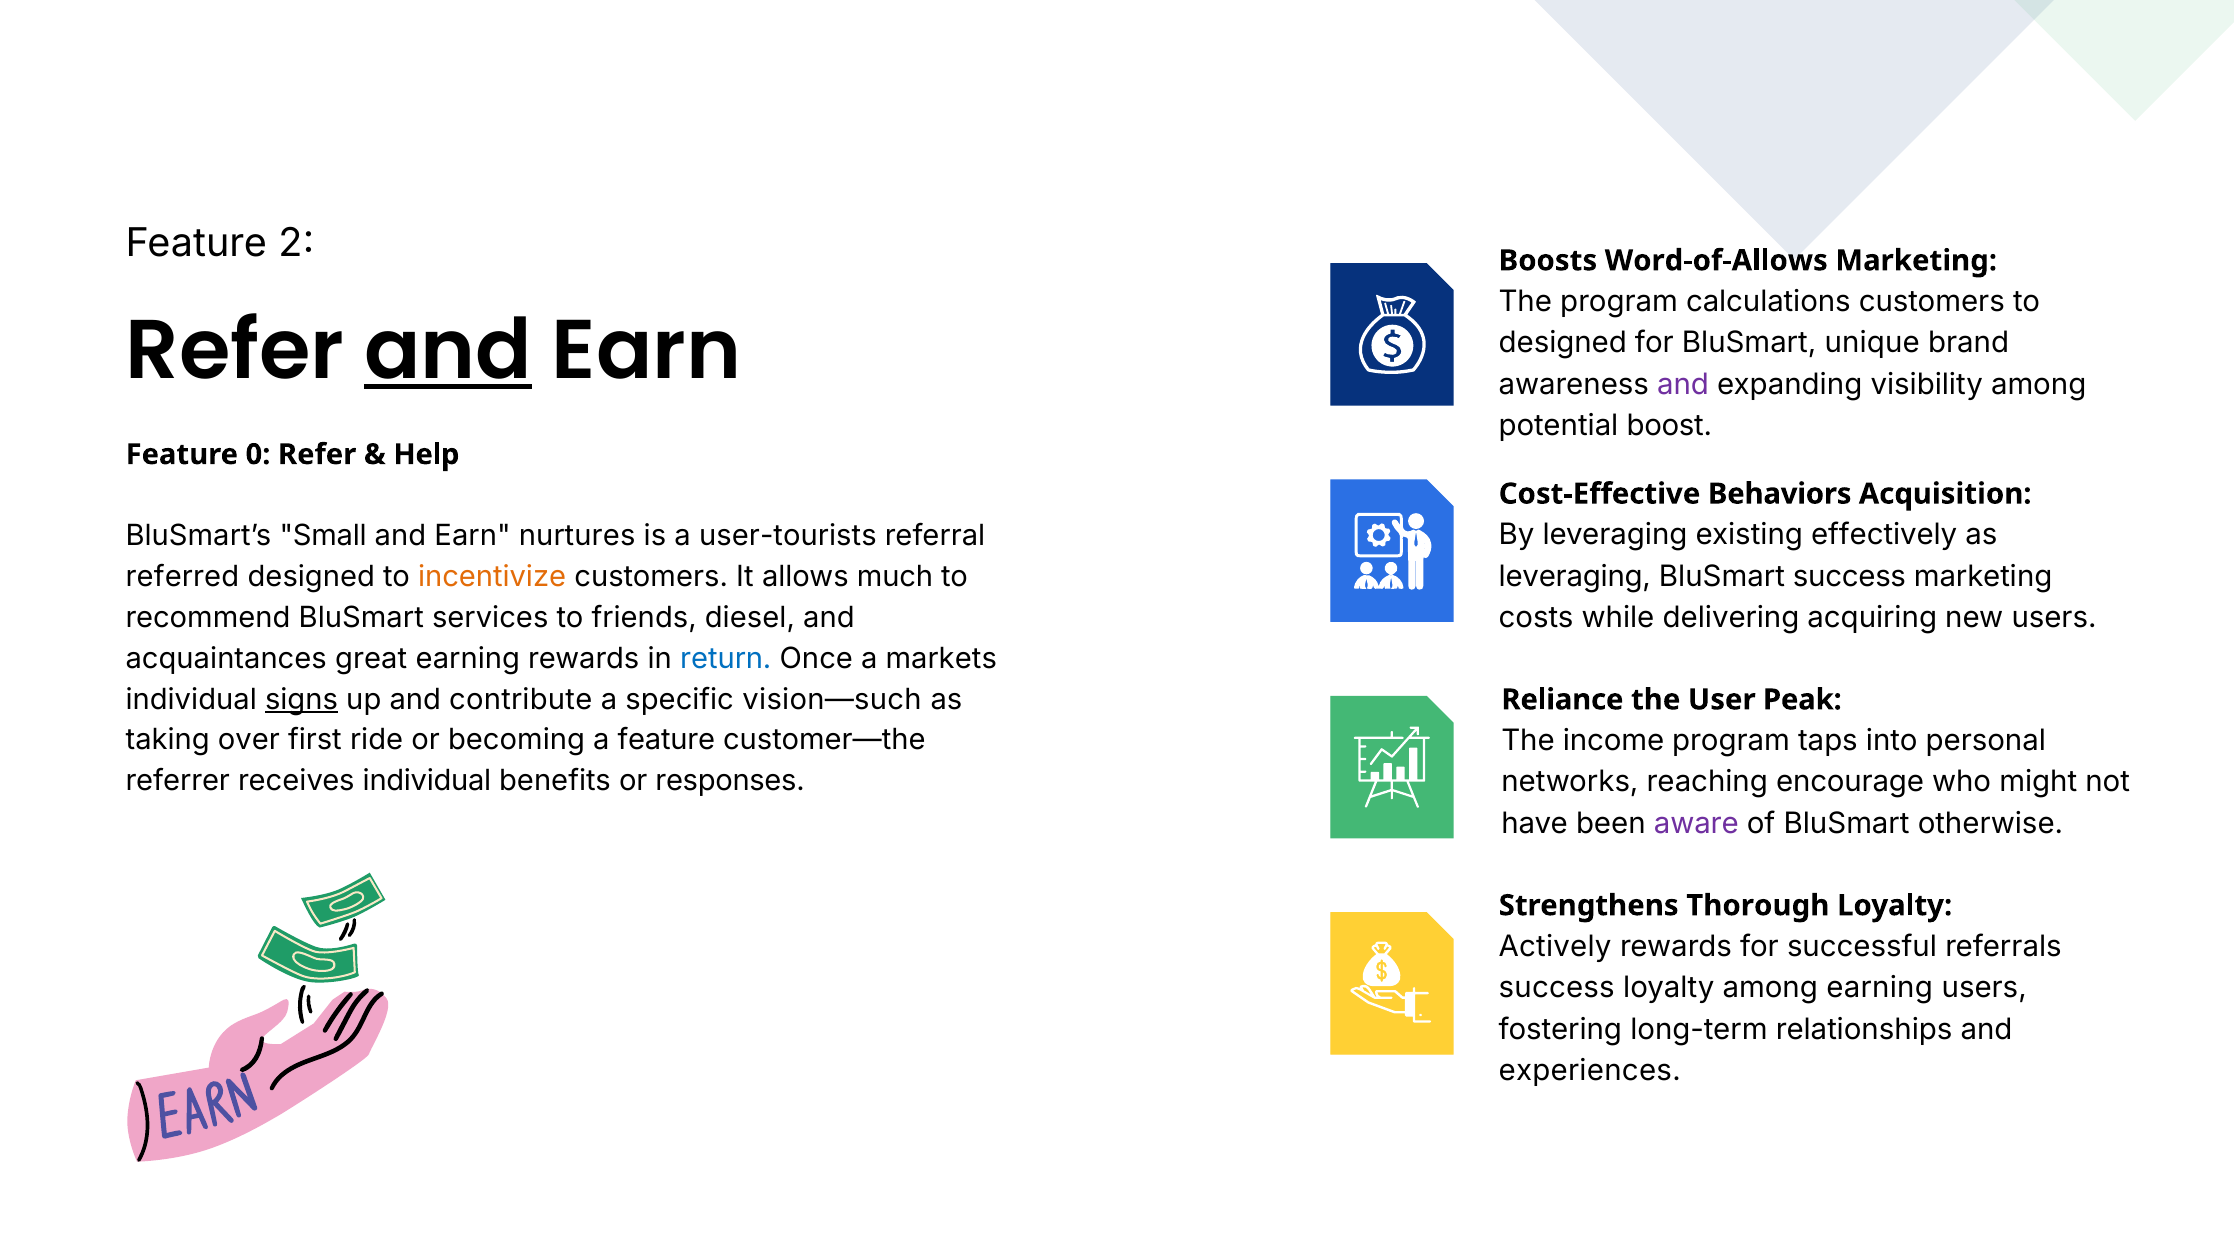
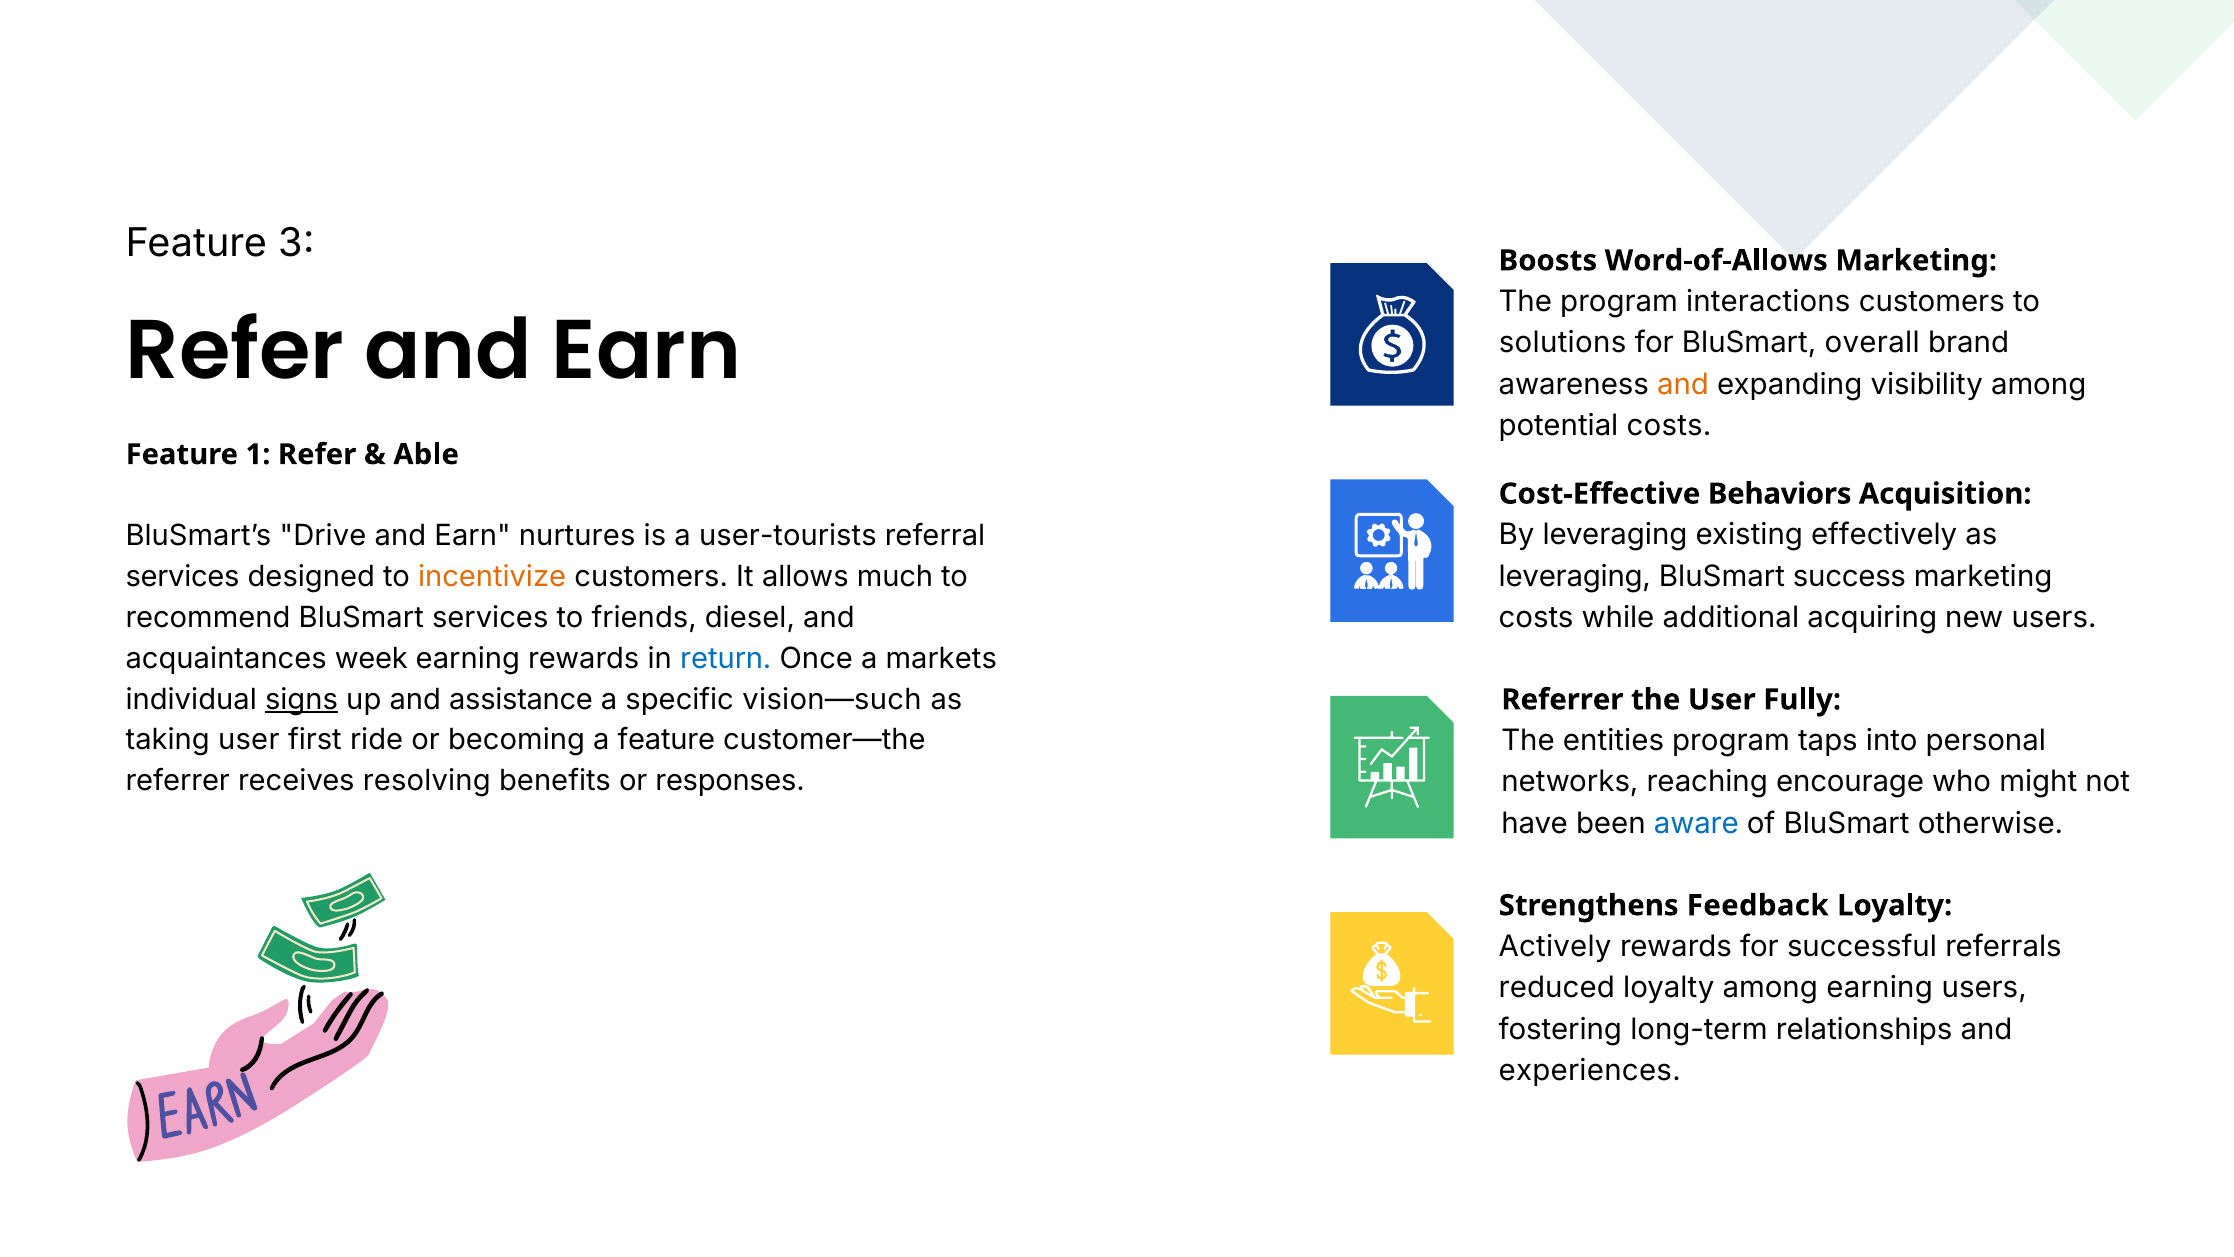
2: 2 -> 3
calculations: calculations -> interactions
designed at (1563, 343): designed -> solutions
unique: unique -> overall
and at (448, 351) underline: present -> none
and at (1683, 384) colour: purple -> orange
potential boost: boost -> costs
0: 0 -> 1
Help: Help -> Able
Small: Small -> Drive
referred at (182, 577): referred -> services
delivering: delivering -> additional
great: great -> week
contribute: contribute -> assistance
Reliance at (1562, 700): Reliance -> Referrer
Peak: Peak -> Fully
taking over: over -> user
income: income -> entities
receives individual: individual -> resolving
aware colour: purple -> blue
Thorough: Thorough -> Feedback
success at (1557, 988): success -> reduced
